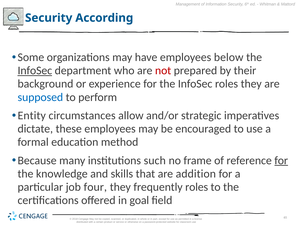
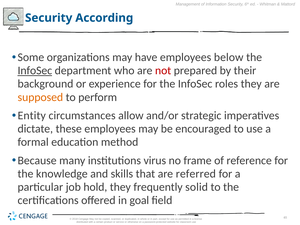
supposed colour: blue -> orange
such: such -> virus
for at (281, 160) underline: present -> none
addition: addition -> referred
four: four -> hold
frequently roles: roles -> solid
